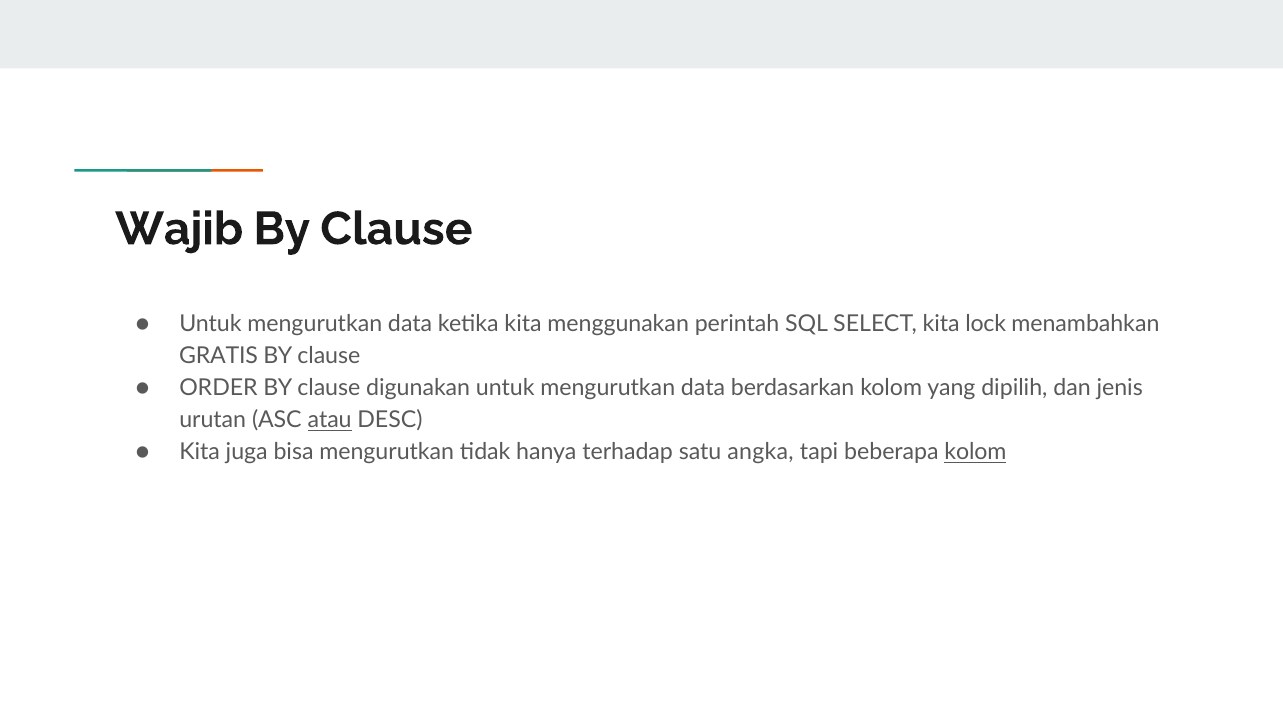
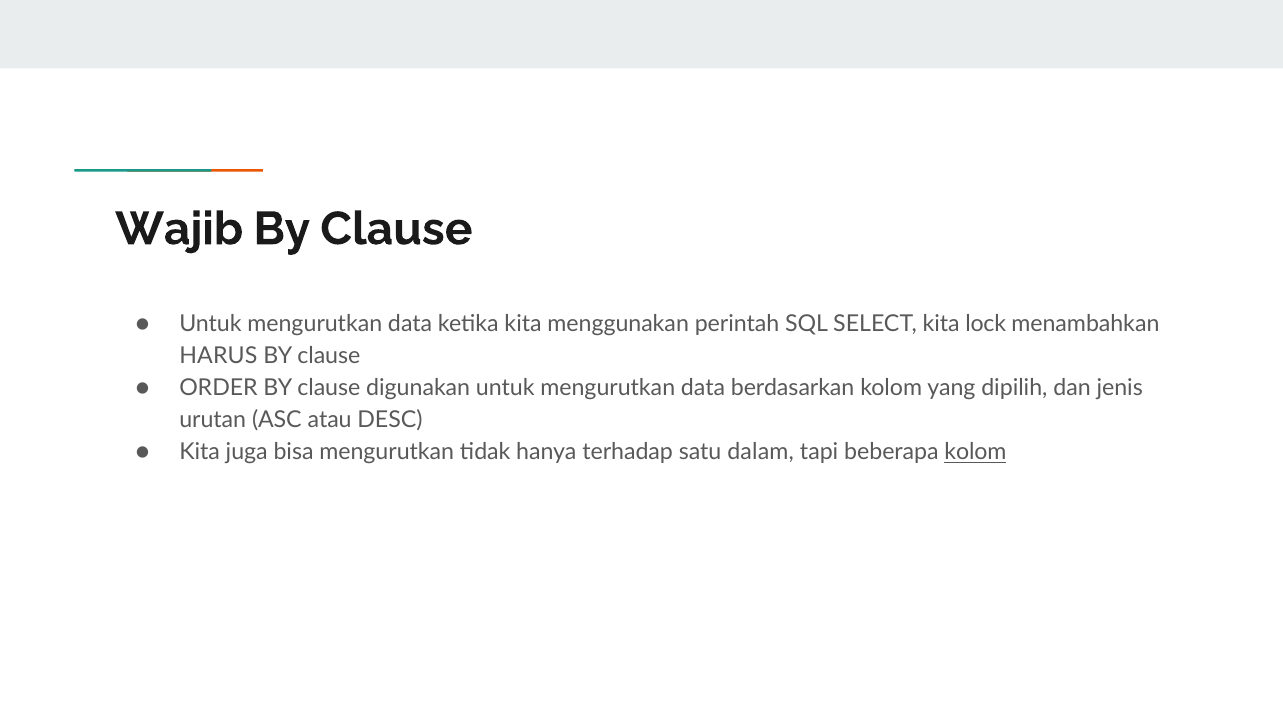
GRATIS: GRATIS -> HARUS
atau underline: present -> none
angka: angka -> dalam
